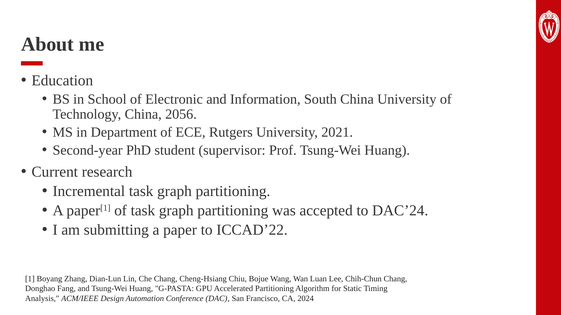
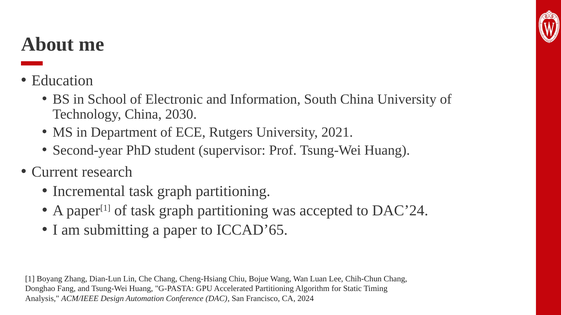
2056: 2056 -> 2030
ICCAD’22: ICCAD’22 -> ICCAD’65
